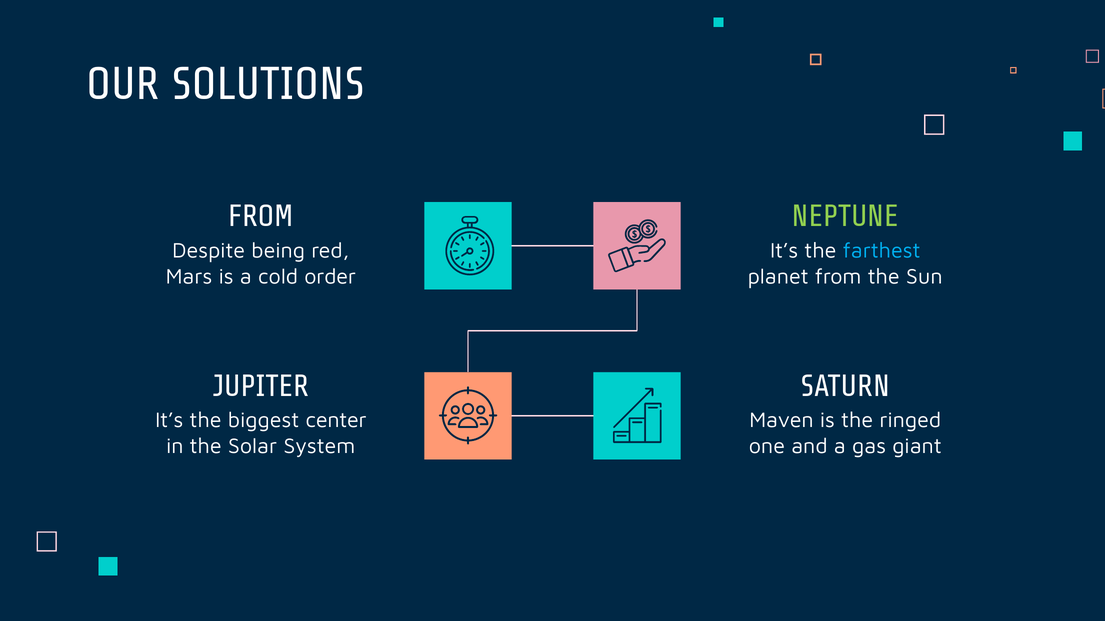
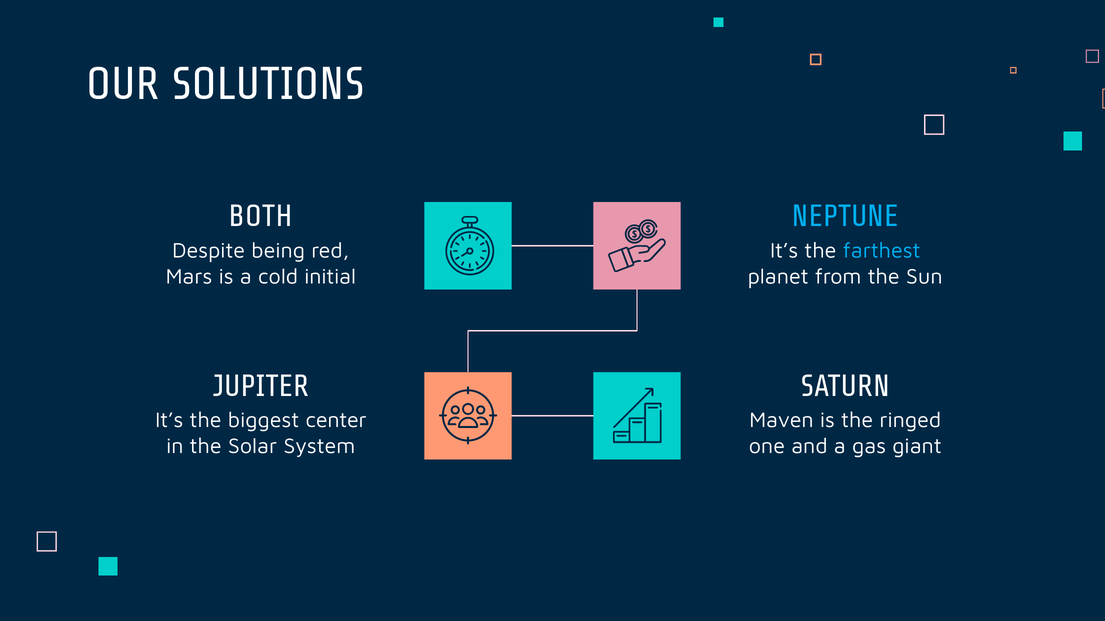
FROM at (261, 216): FROM -> BOTH
NEPTUNE colour: light green -> light blue
order: order -> initial
